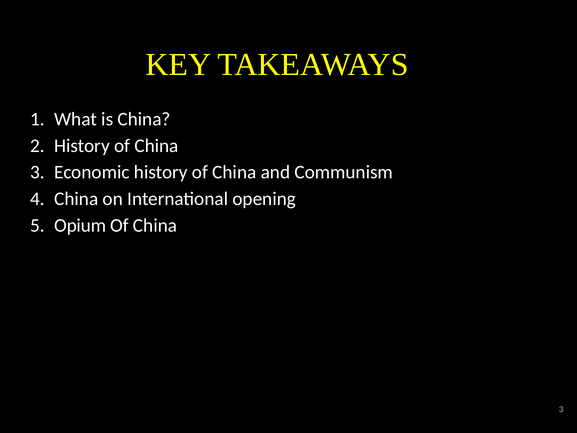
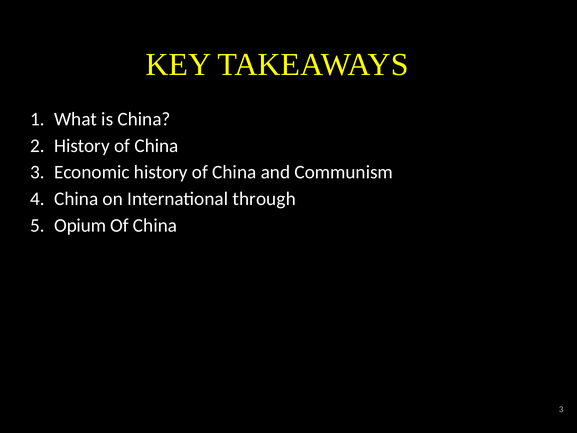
opening: opening -> through
